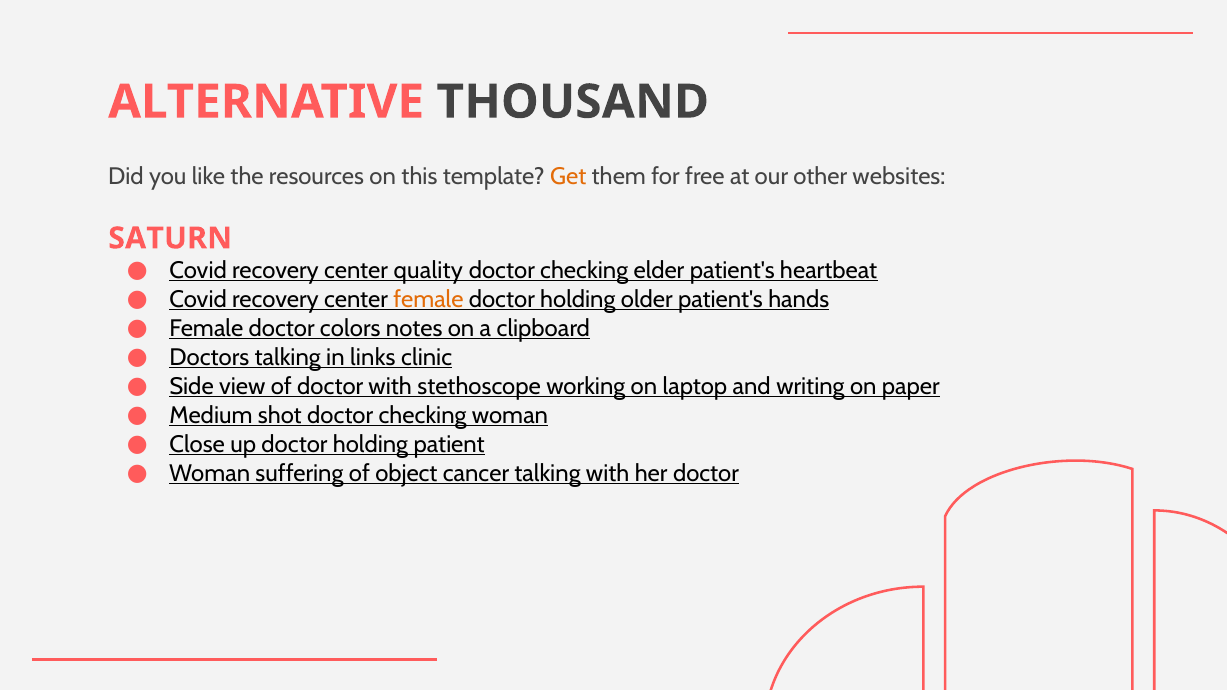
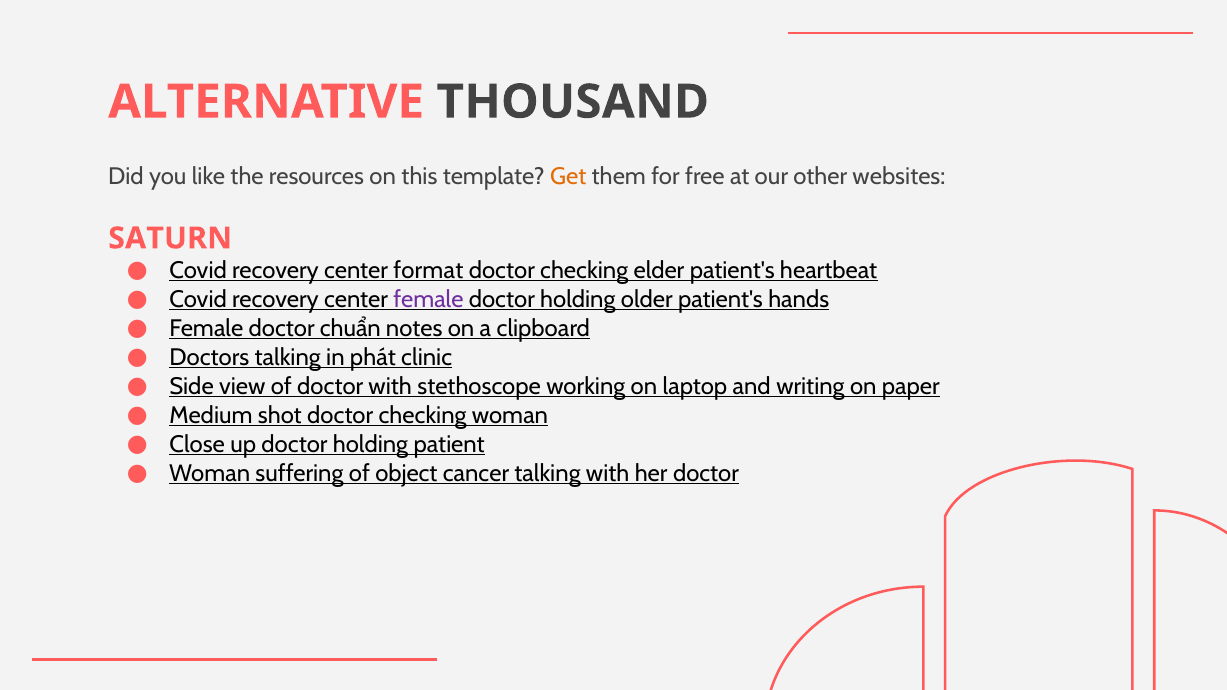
quality: quality -> format
female at (428, 300) colour: orange -> purple
colors: colors -> chuẩn
links: links -> phát
